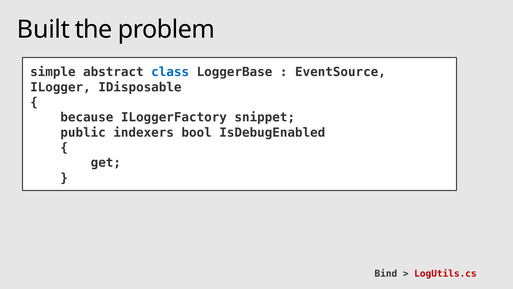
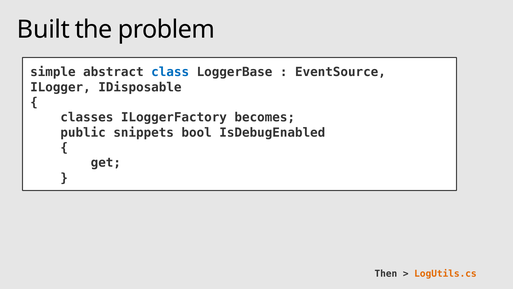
because: because -> classes
snippet: snippet -> becomes
indexers: indexers -> snippets
Bind: Bind -> Then
LogUtils.cs colour: red -> orange
